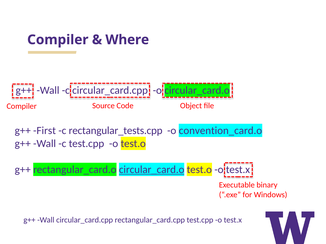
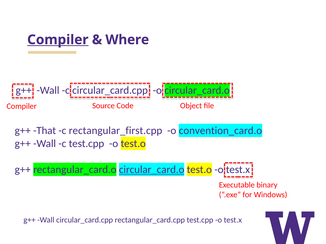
Compiler at (58, 40) underline: none -> present
First: First -> That
rectangular_tests.cpp: rectangular_tests.cpp -> rectangular_first.cpp
